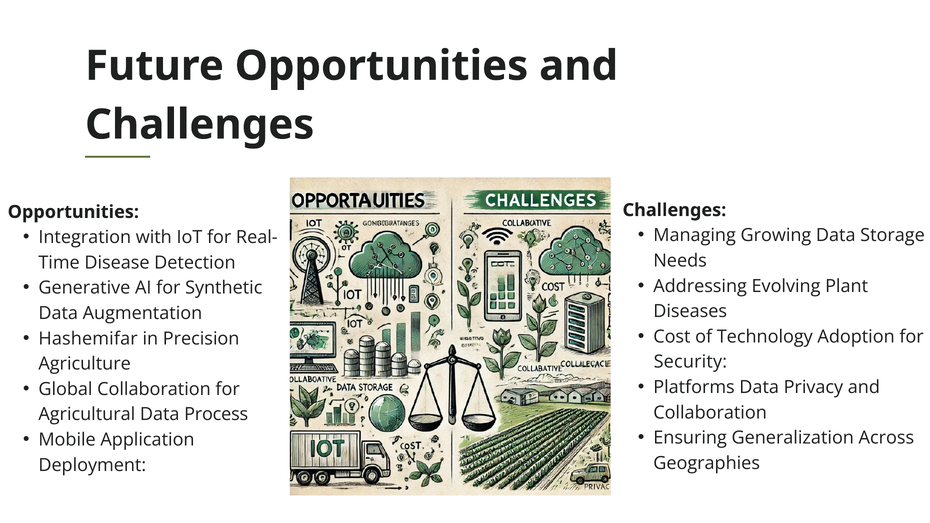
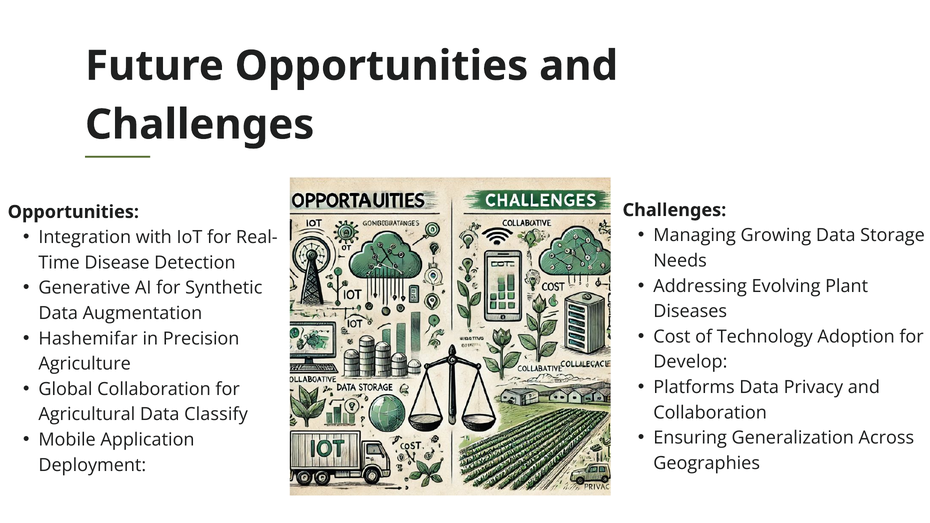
Security: Security -> Develop
Process: Process -> Classify
